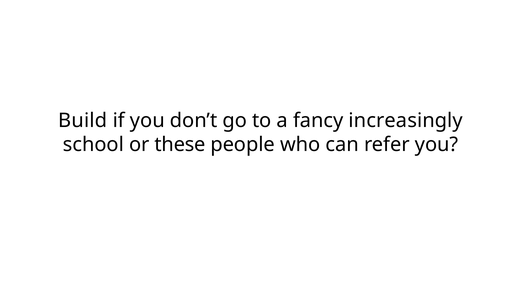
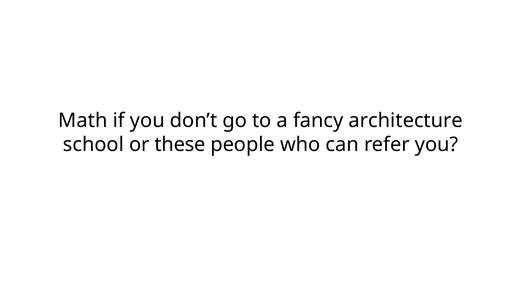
Build: Build -> Math
increasingly: increasingly -> architecture
